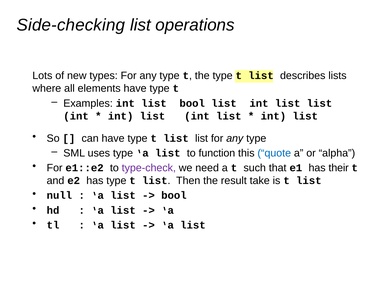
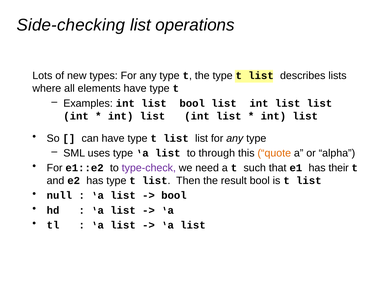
function: function -> through
quote colour: blue -> orange
result take: take -> bool
